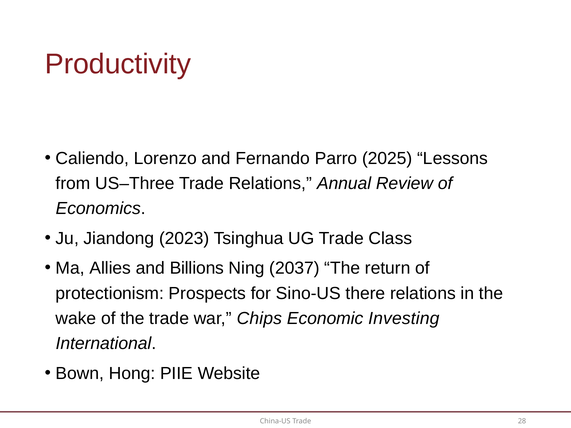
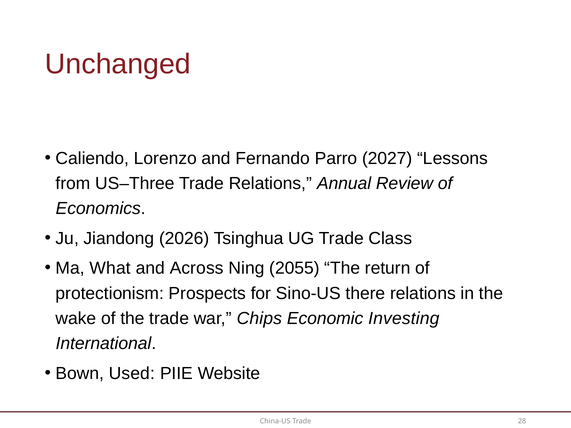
Productivity: Productivity -> Unchanged
2025: 2025 -> 2027
2023: 2023 -> 2026
Allies: Allies -> What
Billions: Billions -> Across
2037: 2037 -> 2055
Hong: Hong -> Used
